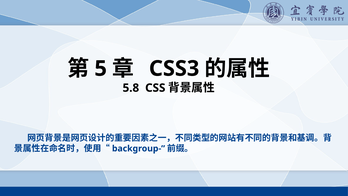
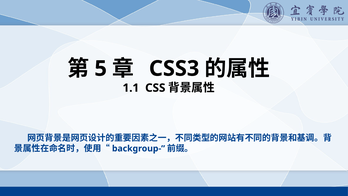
5.8: 5.8 -> 1.1
